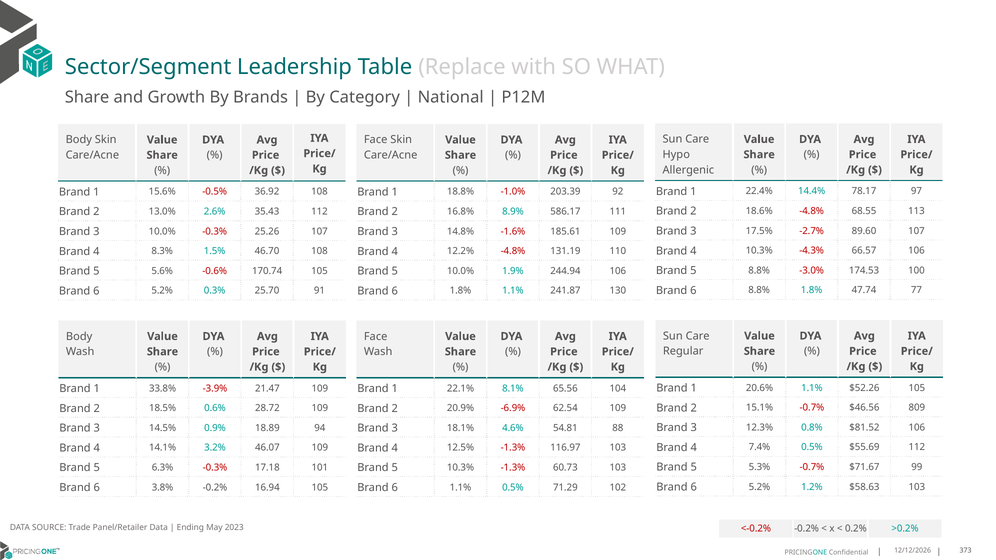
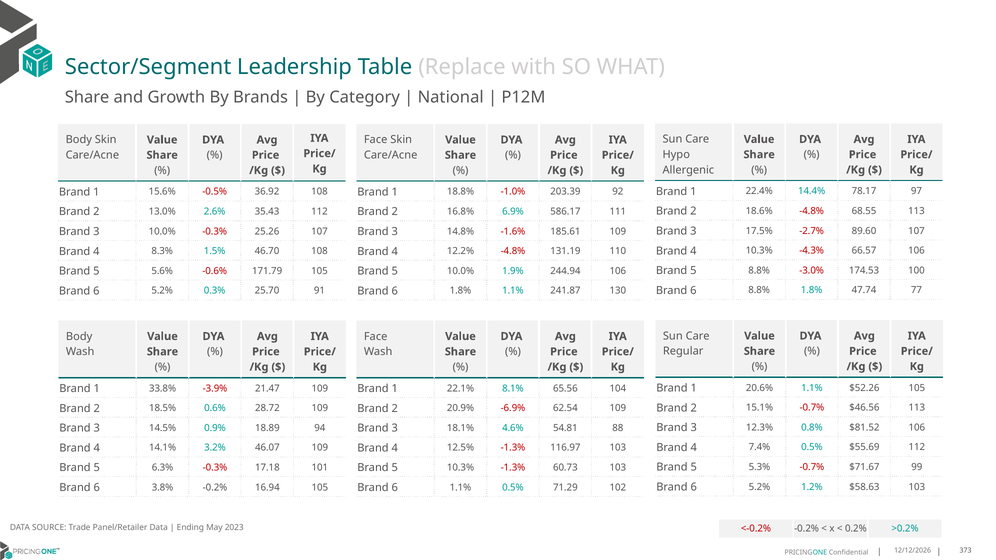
8.9%: 8.9% -> 6.9%
170.74: 170.74 -> 171.79
$46.56 809: 809 -> 113
